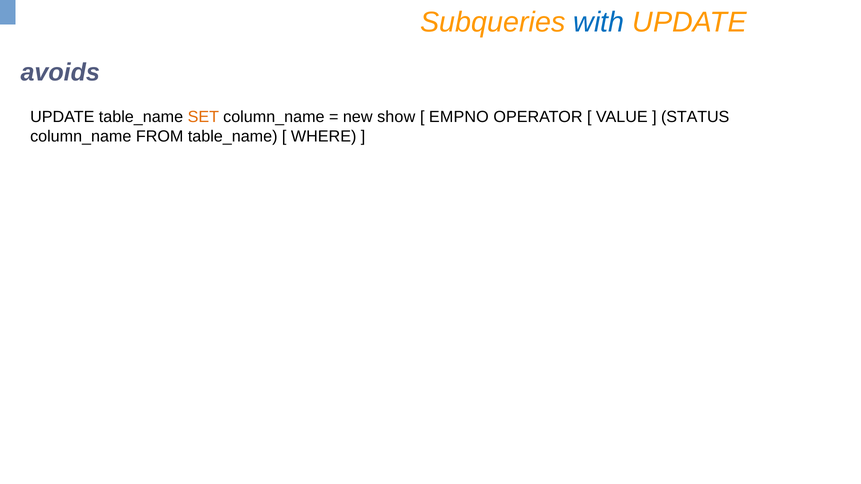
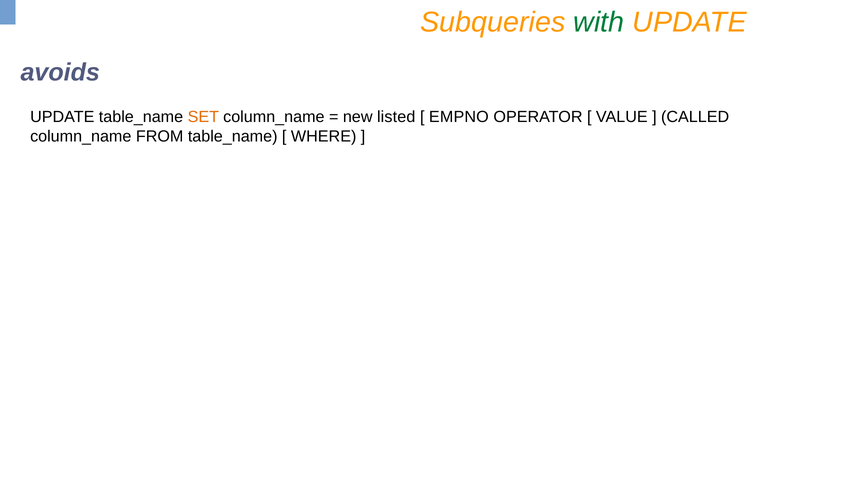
with colour: blue -> green
show: show -> listed
STATUS: STATUS -> CALLED
